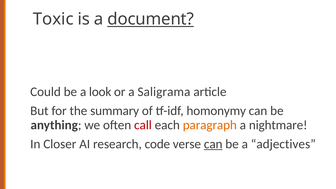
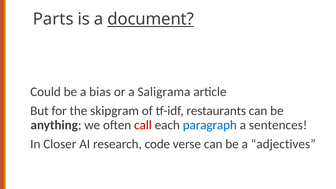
Toxic: Toxic -> Parts
look: look -> bias
summary: summary -> skipgram
homonymy: homonymy -> restaurants
paragraph colour: orange -> blue
nightmare: nightmare -> sentences
can at (213, 144) underline: present -> none
